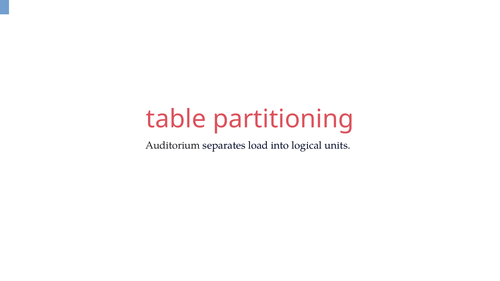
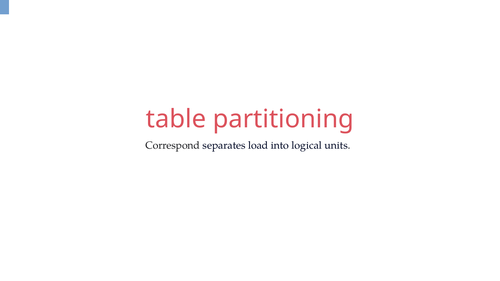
Auditorium: Auditorium -> Correspond
